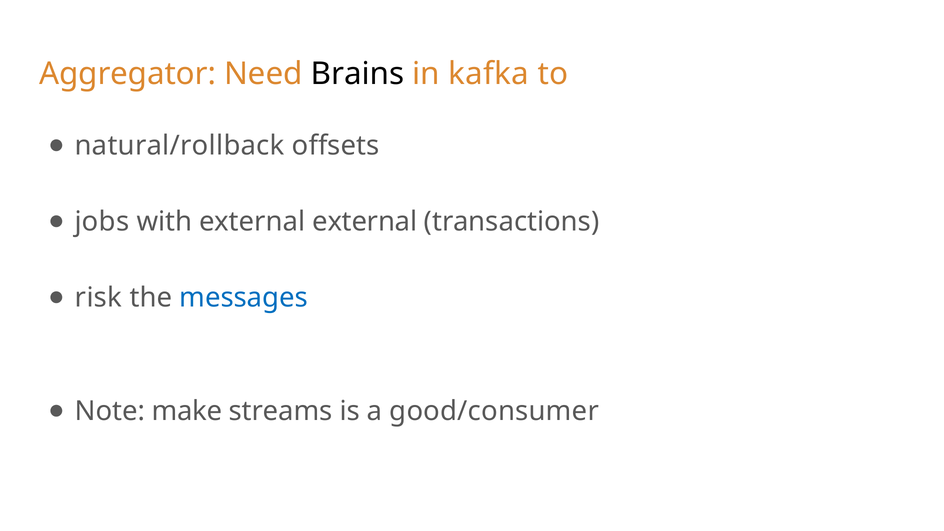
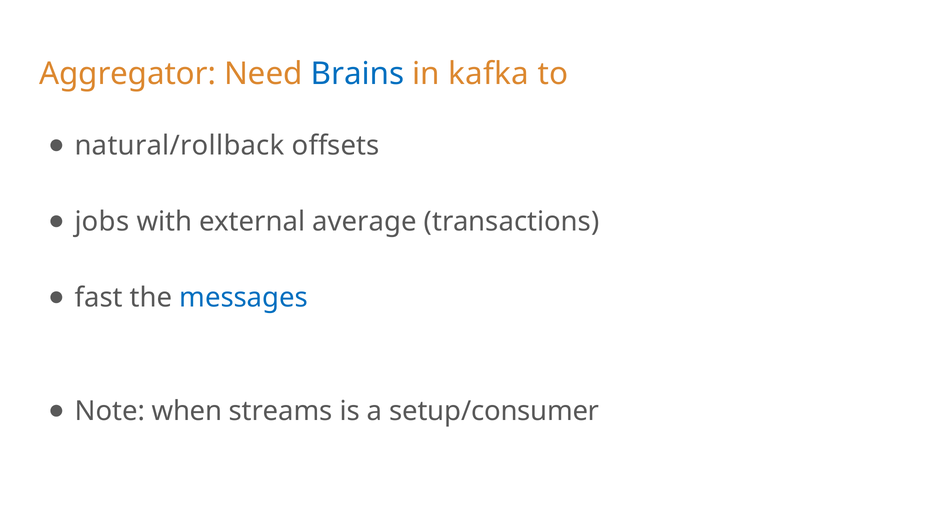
Brains colour: black -> blue
external external: external -> average
risk: risk -> fast
make: make -> when
good/consumer: good/consumer -> setup/consumer
